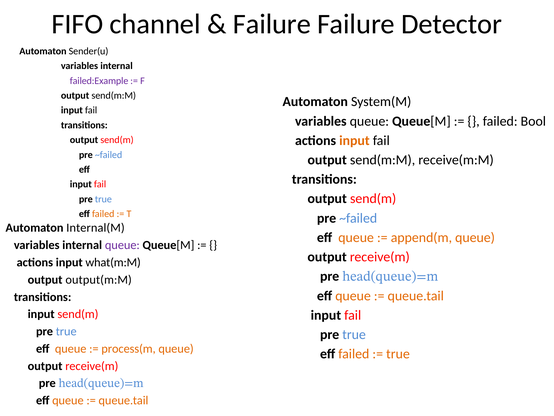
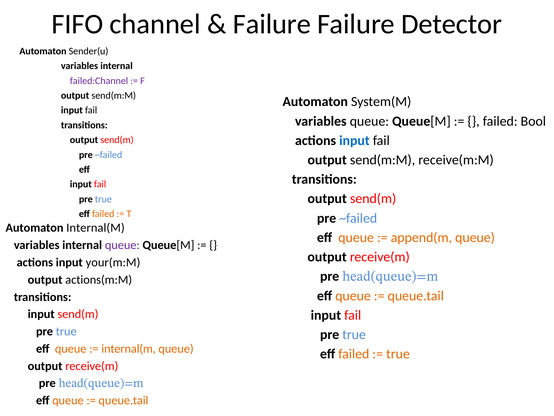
failed:Example: failed:Example -> failed:Channel
input at (354, 140) colour: orange -> blue
what(m:M: what(m:M -> your(m:M
output(m:M: output(m:M -> actions(m:M
process(m at (129, 348): process(m -> internal(m
